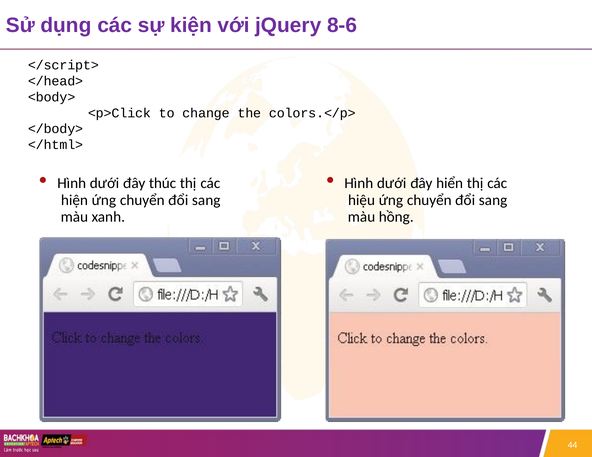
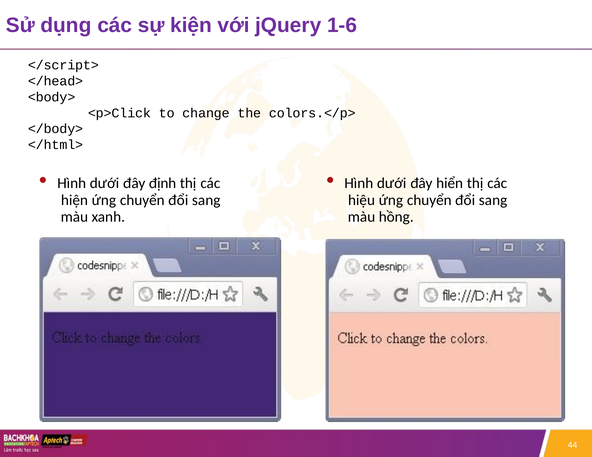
8-6: 8-6 -> 1-6
thúc: thúc -> định
